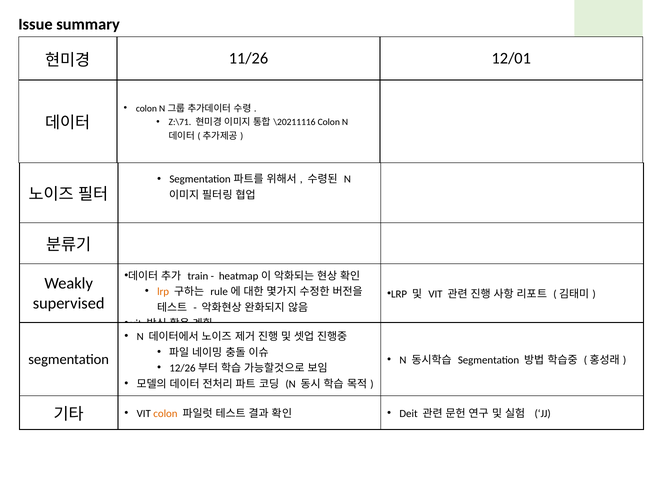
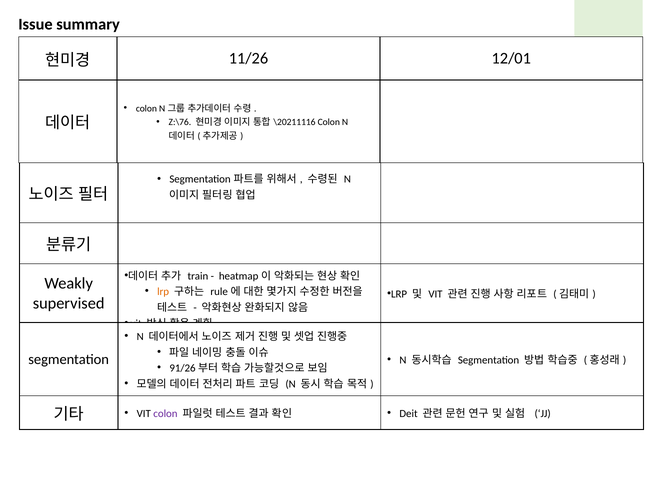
Z:\71: Z:\71 -> Z:\76
12/26: 12/26 -> 91/26
colon at (165, 414) colour: orange -> purple
